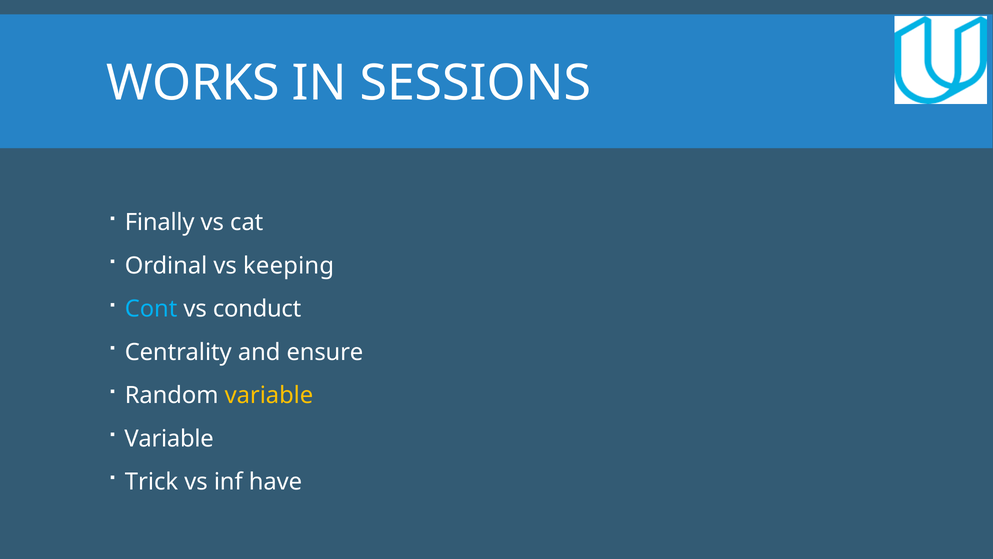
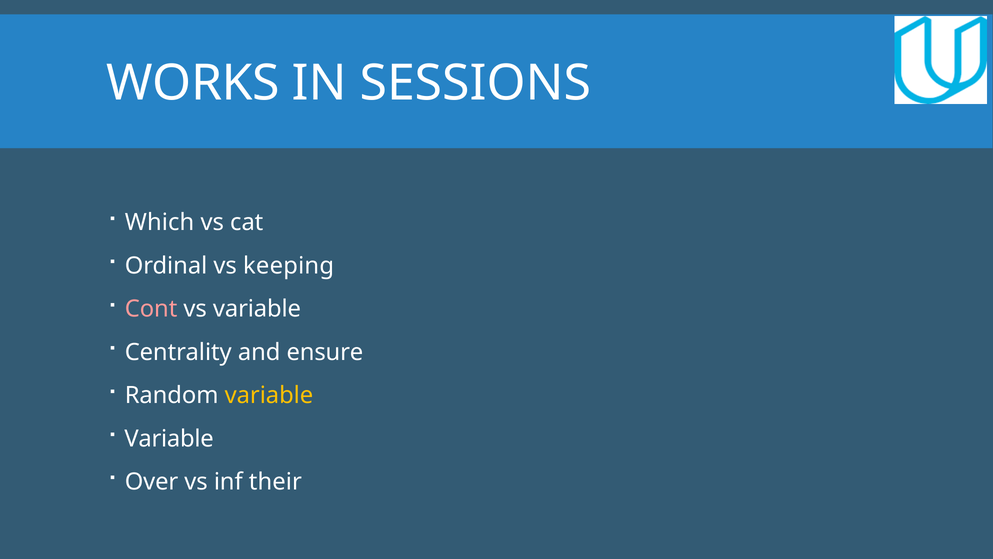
Finally: Finally -> Which
Cont colour: light blue -> pink
vs conduct: conduct -> variable
Trick: Trick -> Over
have: have -> their
